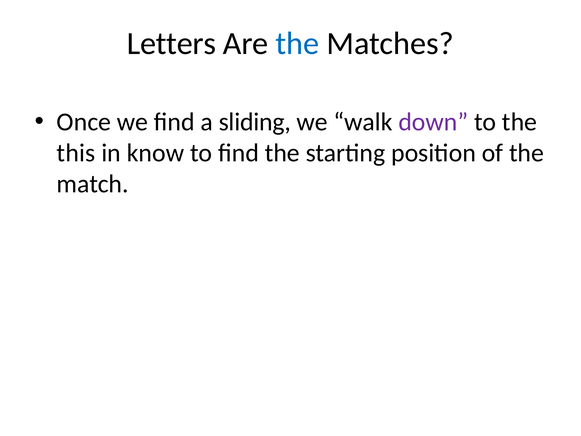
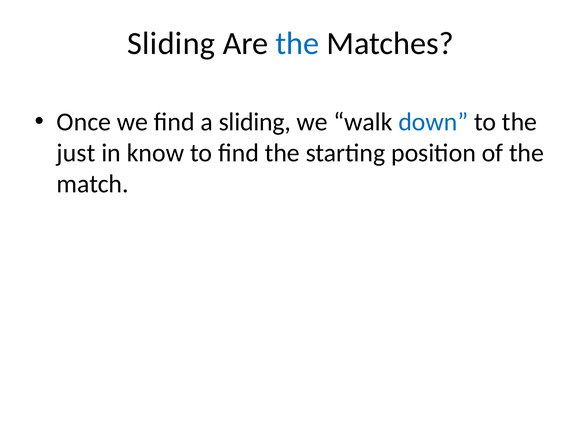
Letters at (171, 43): Letters -> Sliding
down colour: purple -> blue
this: this -> just
